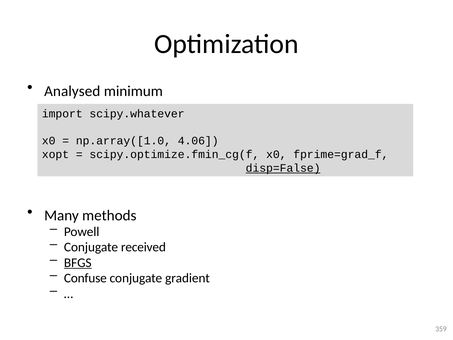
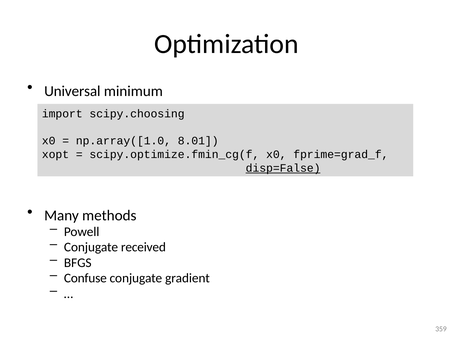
Analysed: Analysed -> Universal
scipy.whatever: scipy.whatever -> scipy.choosing
4.06: 4.06 -> 8.01
BFGS underline: present -> none
